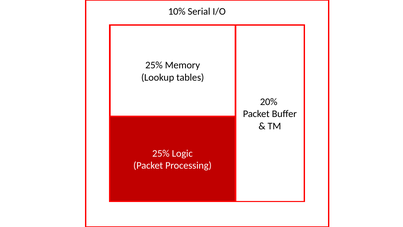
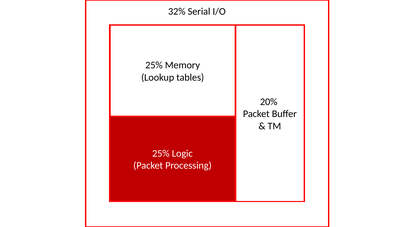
10%: 10% -> 32%
